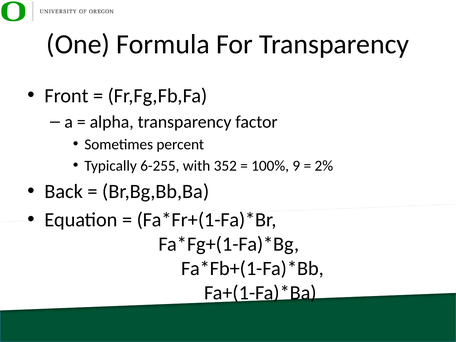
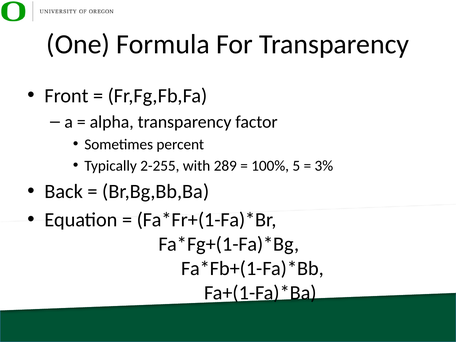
6-255: 6-255 -> 2-255
352: 352 -> 289
9: 9 -> 5
2%: 2% -> 3%
